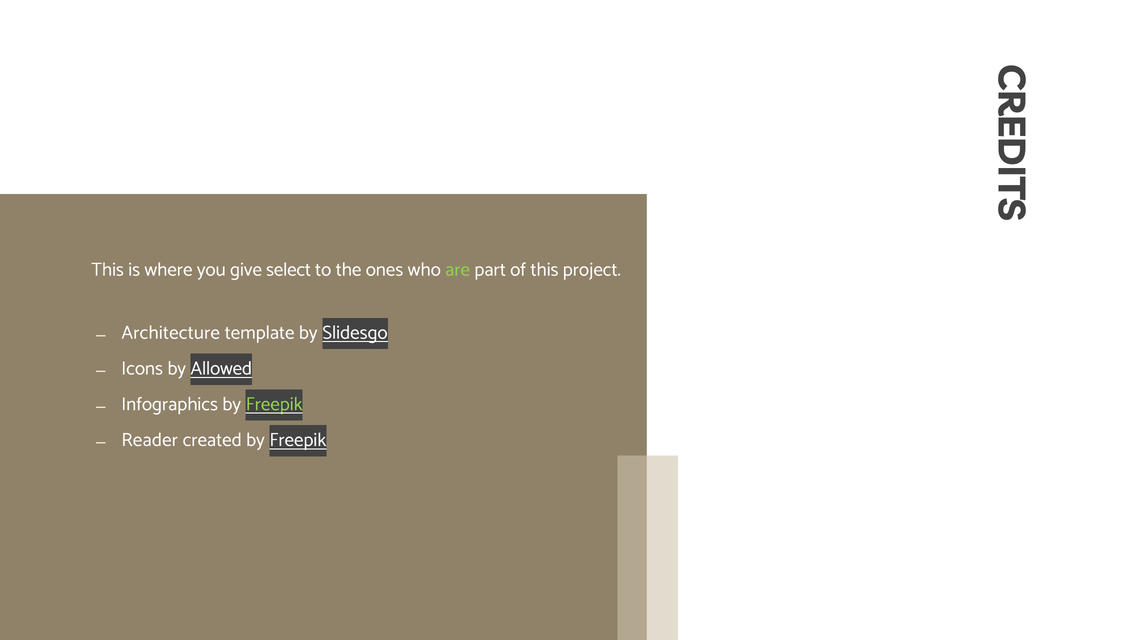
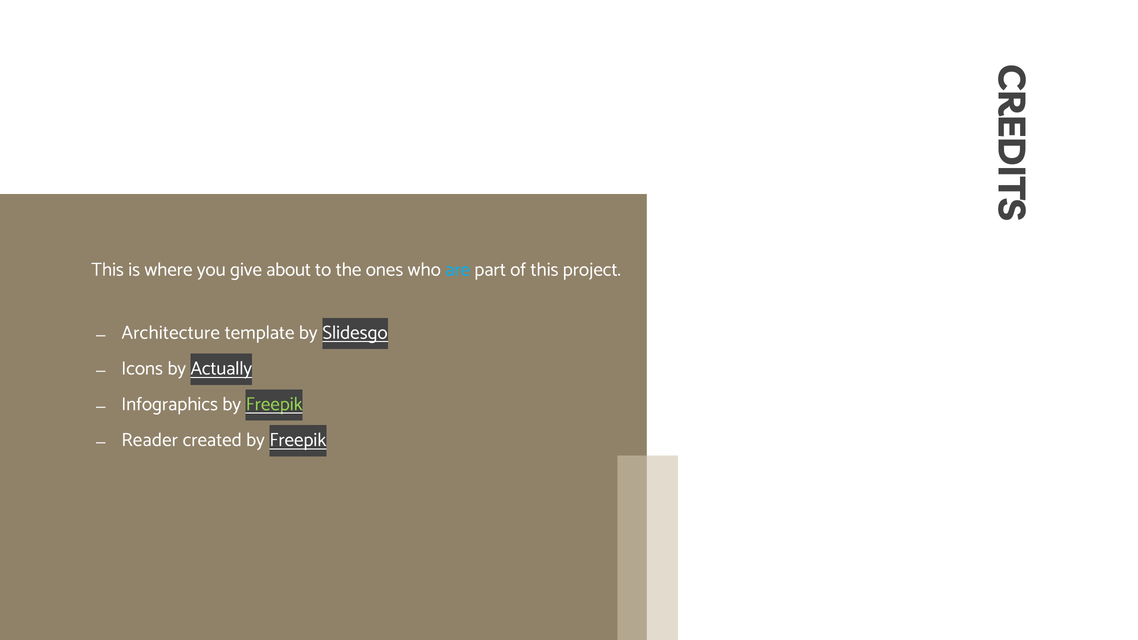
select: select -> about
are colour: light green -> light blue
Allowed: Allowed -> Actually
